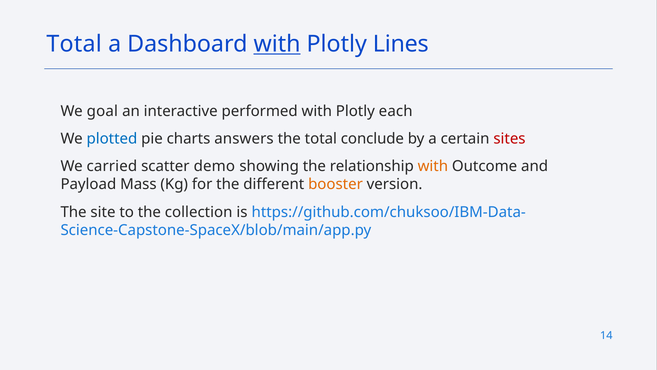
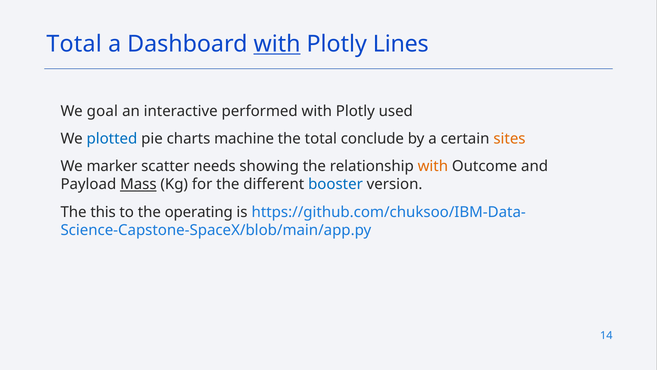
each: each -> used
answers: answers -> machine
sites colour: red -> orange
carried: carried -> marker
demo: demo -> needs
Mass underline: none -> present
booster colour: orange -> blue
site: site -> this
collection: collection -> operating
